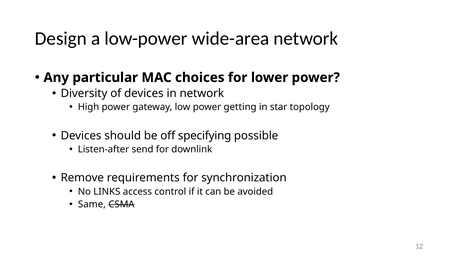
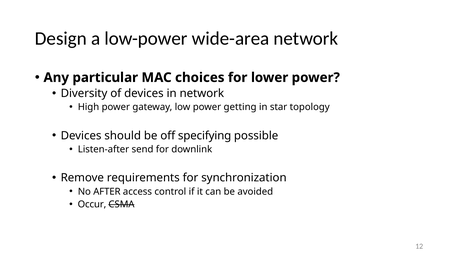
LINKS: LINKS -> AFTER
Same: Same -> Occur
